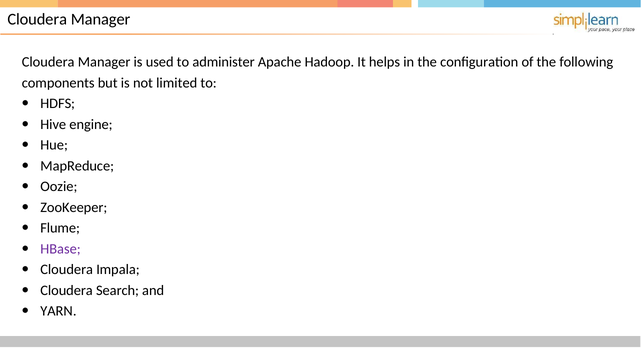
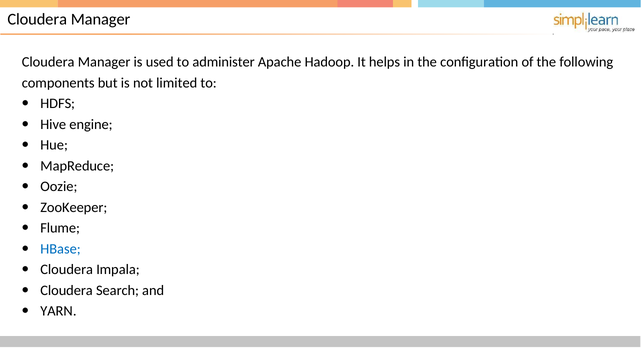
HBase colour: purple -> blue
